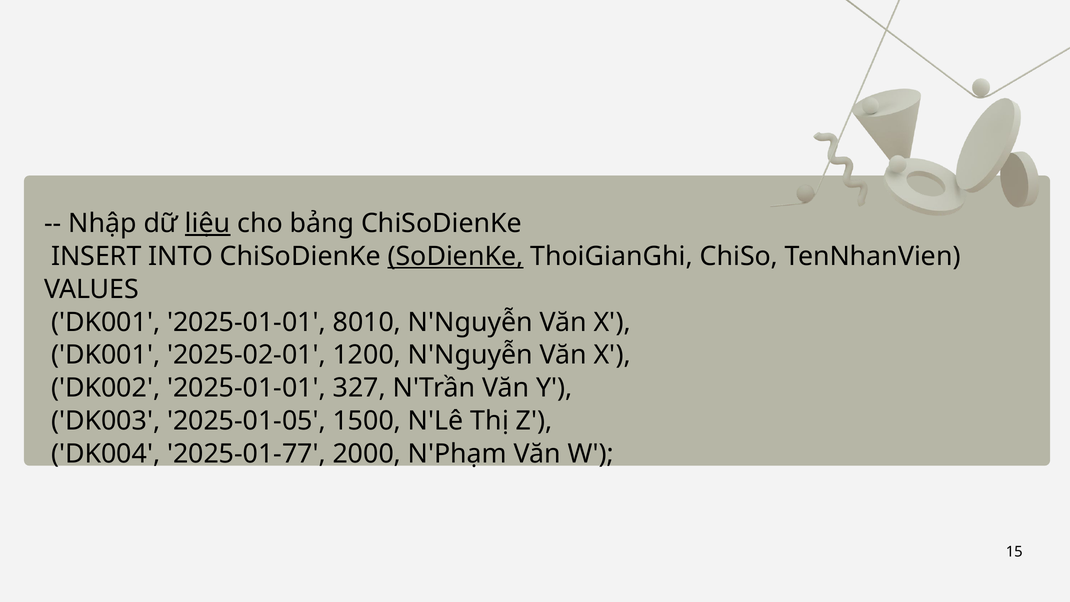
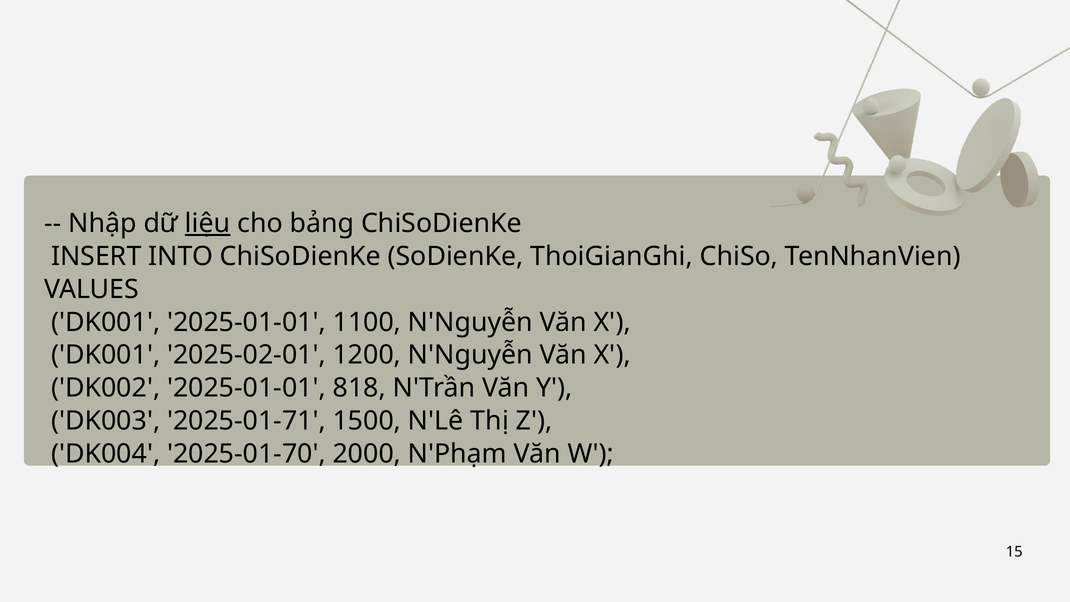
SoDienKe underline: present -> none
8010: 8010 -> 1100
327: 327 -> 818
2025-01-05: 2025-01-05 -> 2025-01-71
2025-01-77: 2025-01-77 -> 2025-01-70
